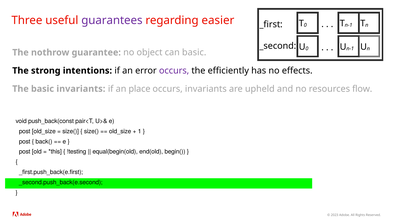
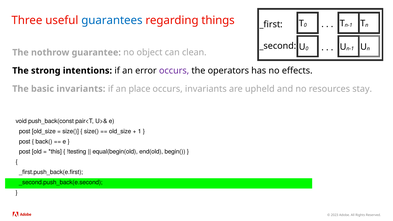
guarantees colour: purple -> blue
easier: easier -> things
can basic: basic -> clean
efficiently: efficiently -> operators
flow: flow -> stay
